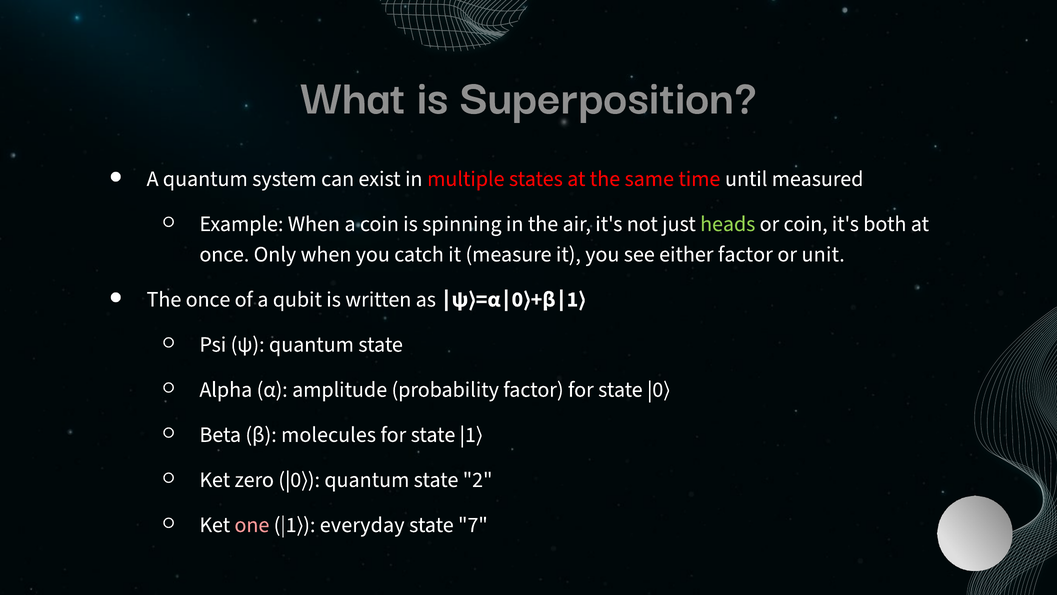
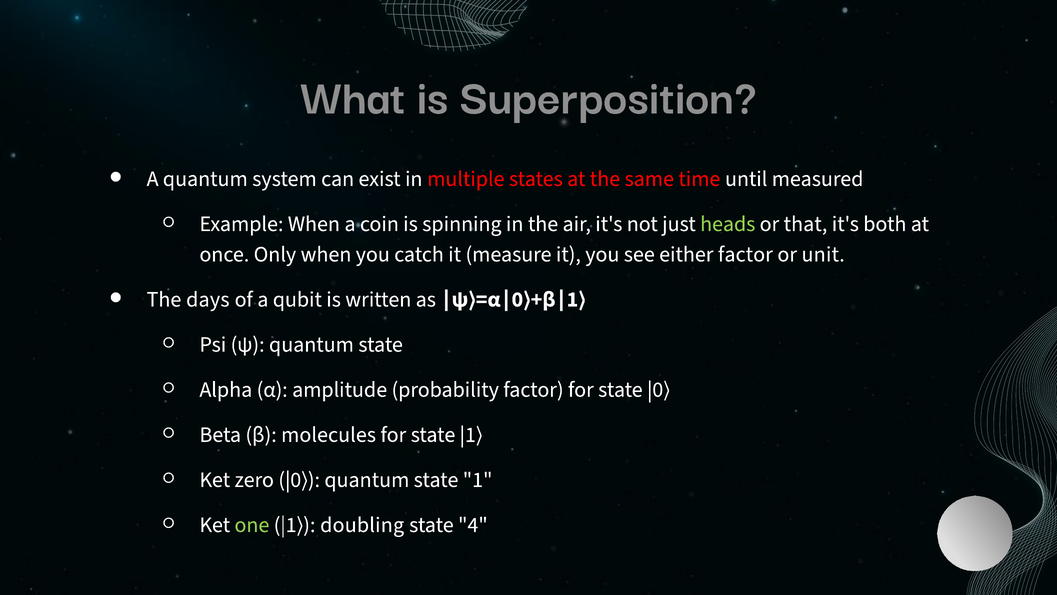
or coin: coin -> that
The once: once -> days
2: 2 -> 1
one colour: pink -> light green
everyday: everyday -> doubling
7: 7 -> 4
